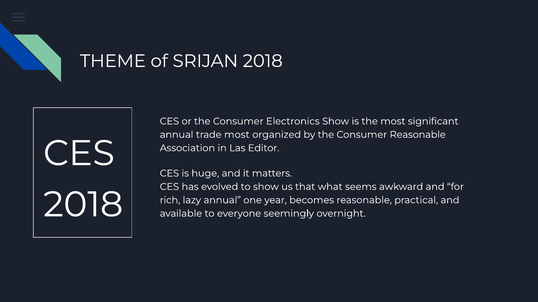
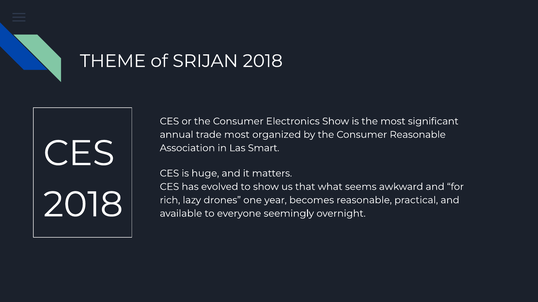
Editor: Editor -> Smart
lazy annual: annual -> drones
